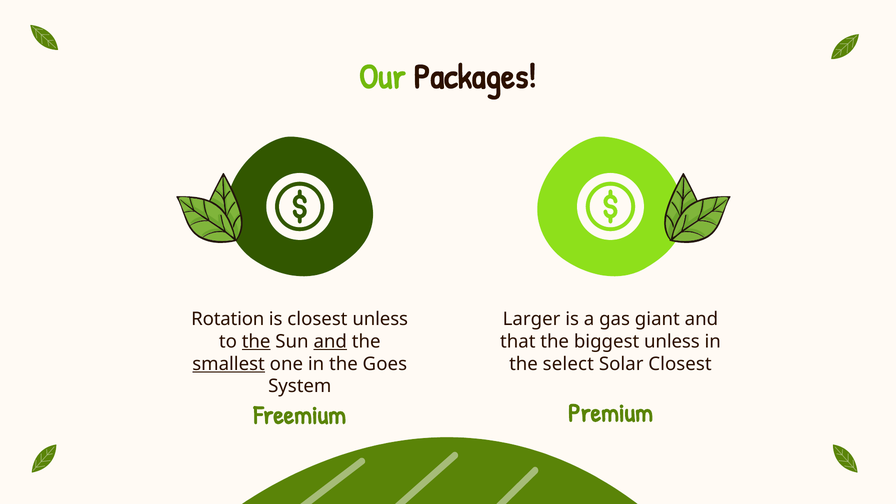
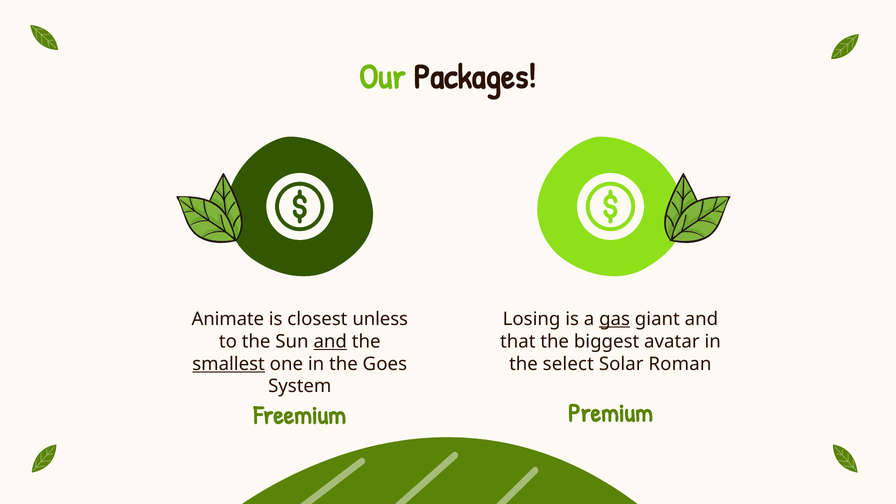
Rotation: Rotation -> Animate
Larger: Larger -> Losing
gas underline: none -> present
the at (256, 341) underline: present -> none
biggest unless: unless -> avatar
Solar Closest: Closest -> Roman
